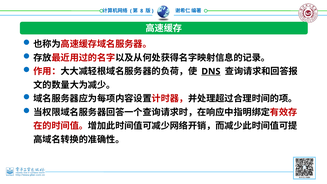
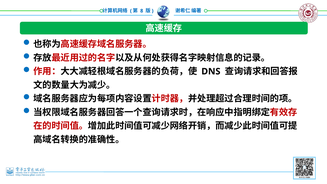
DNS underline: present -> none
